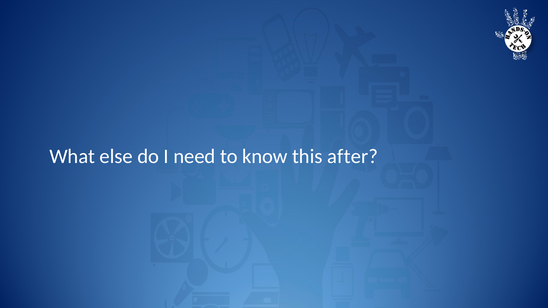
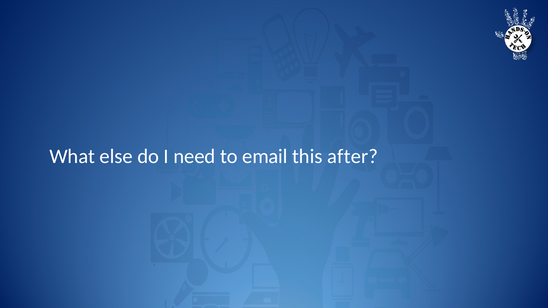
know: know -> email
